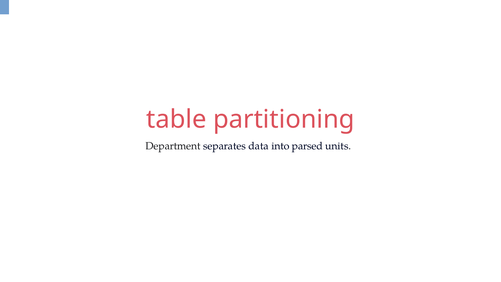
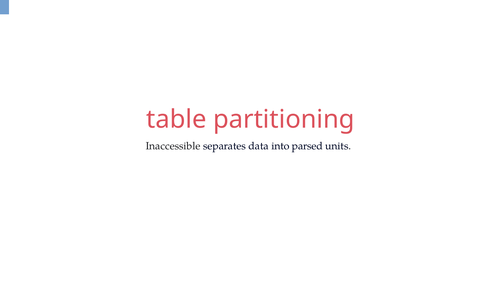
Department: Department -> Inaccessible
